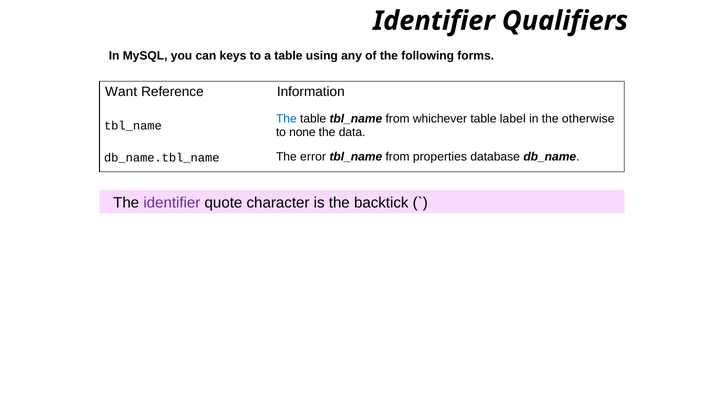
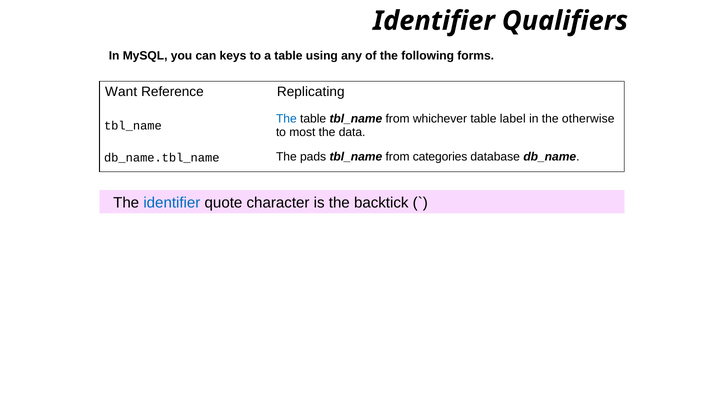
Information: Information -> Replicating
none: none -> most
error: error -> pads
properties: properties -> categories
identifier at (172, 203) colour: purple -> blue
